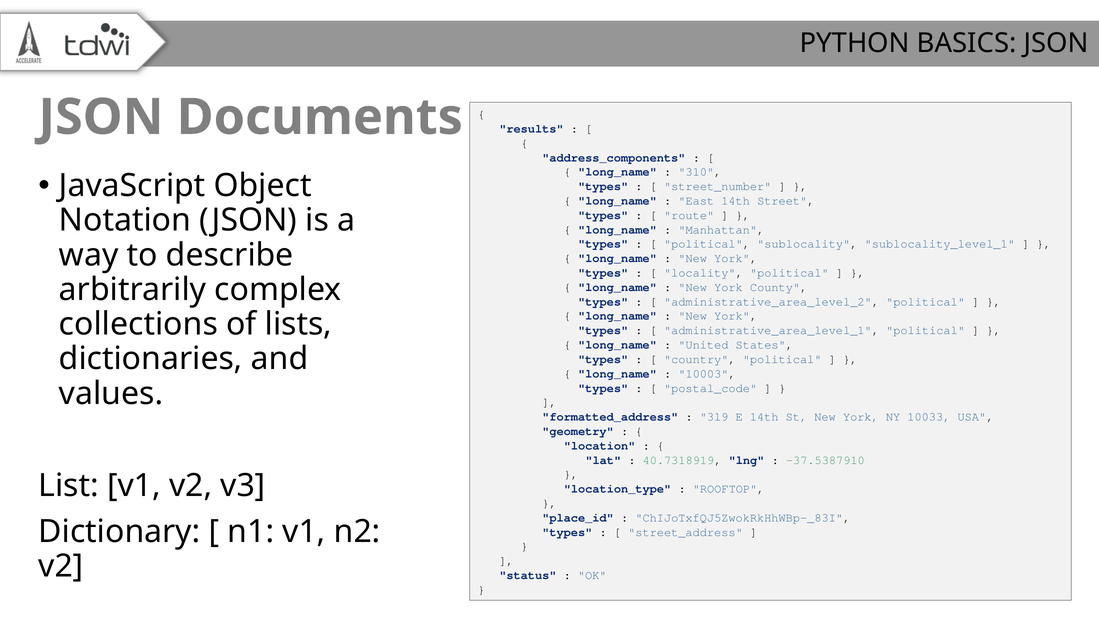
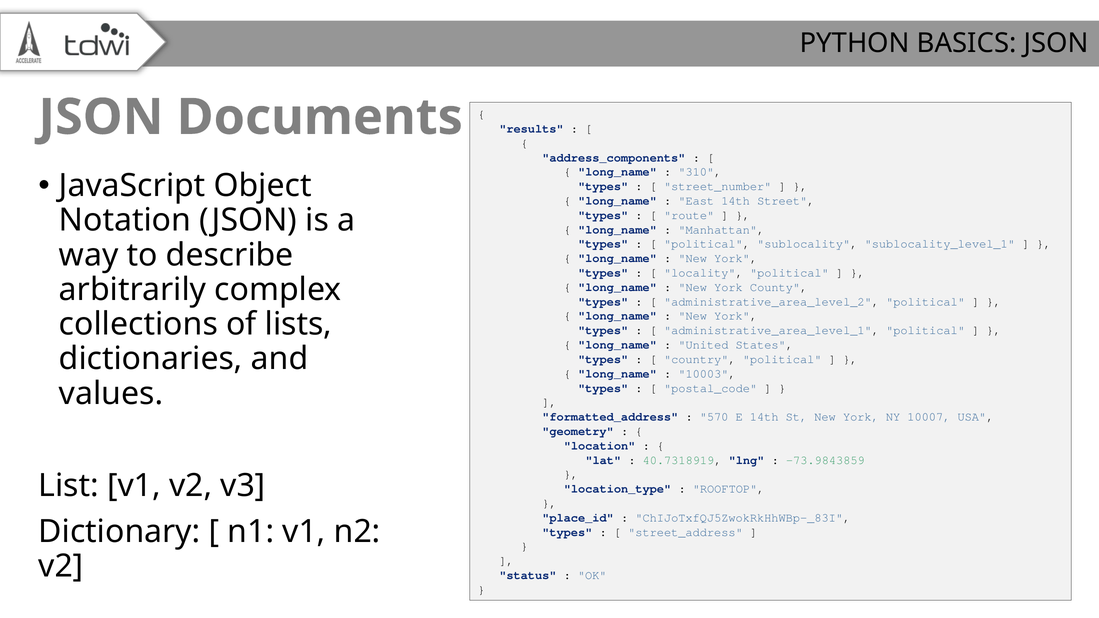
319: 319 -> 570
10033: 10033 -> 10007
-37.5387910: -37.5387910 -> -73.9843859
